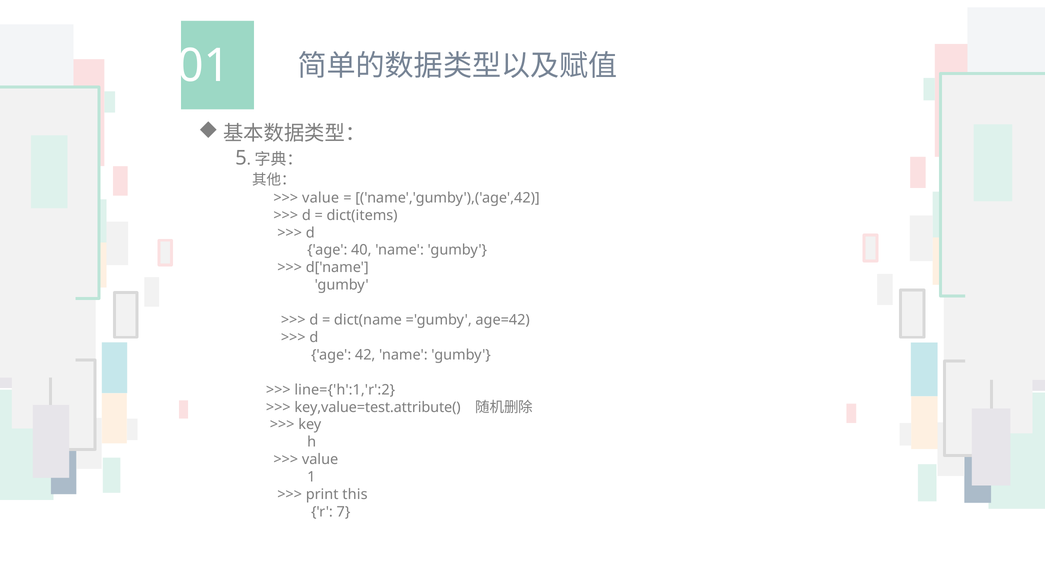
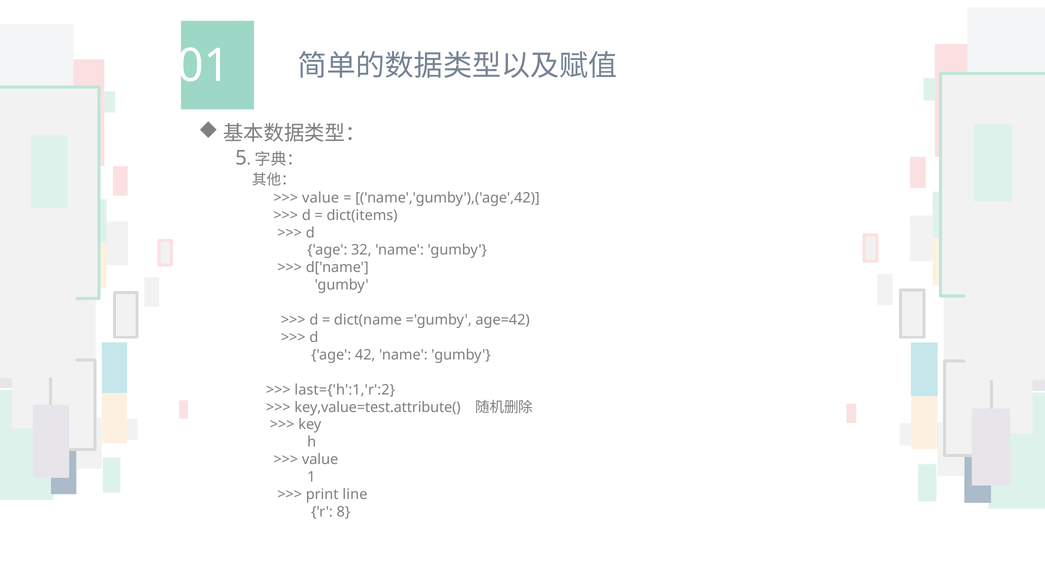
40: 40 -> 32
line={'h':1,'r':2: line={'h':1,'r':2 -> last={'h':1,'r':2
this: this -> line
7: 7 -> 8
